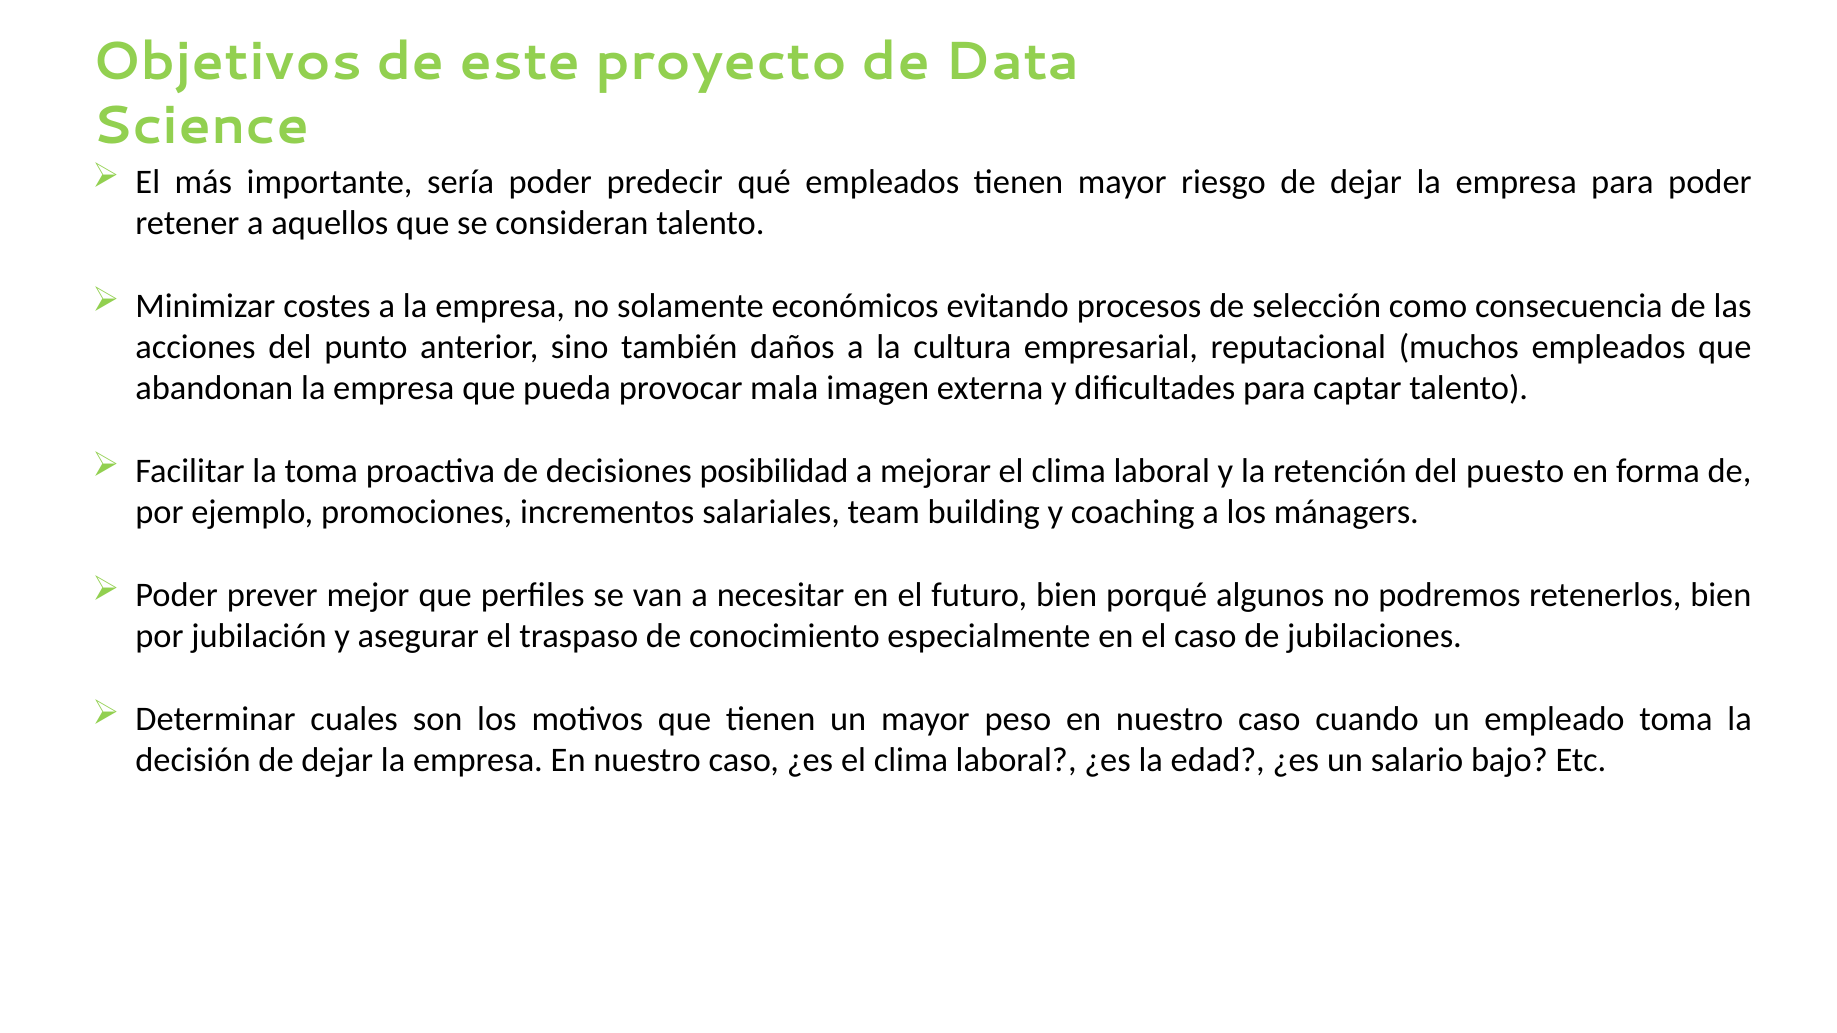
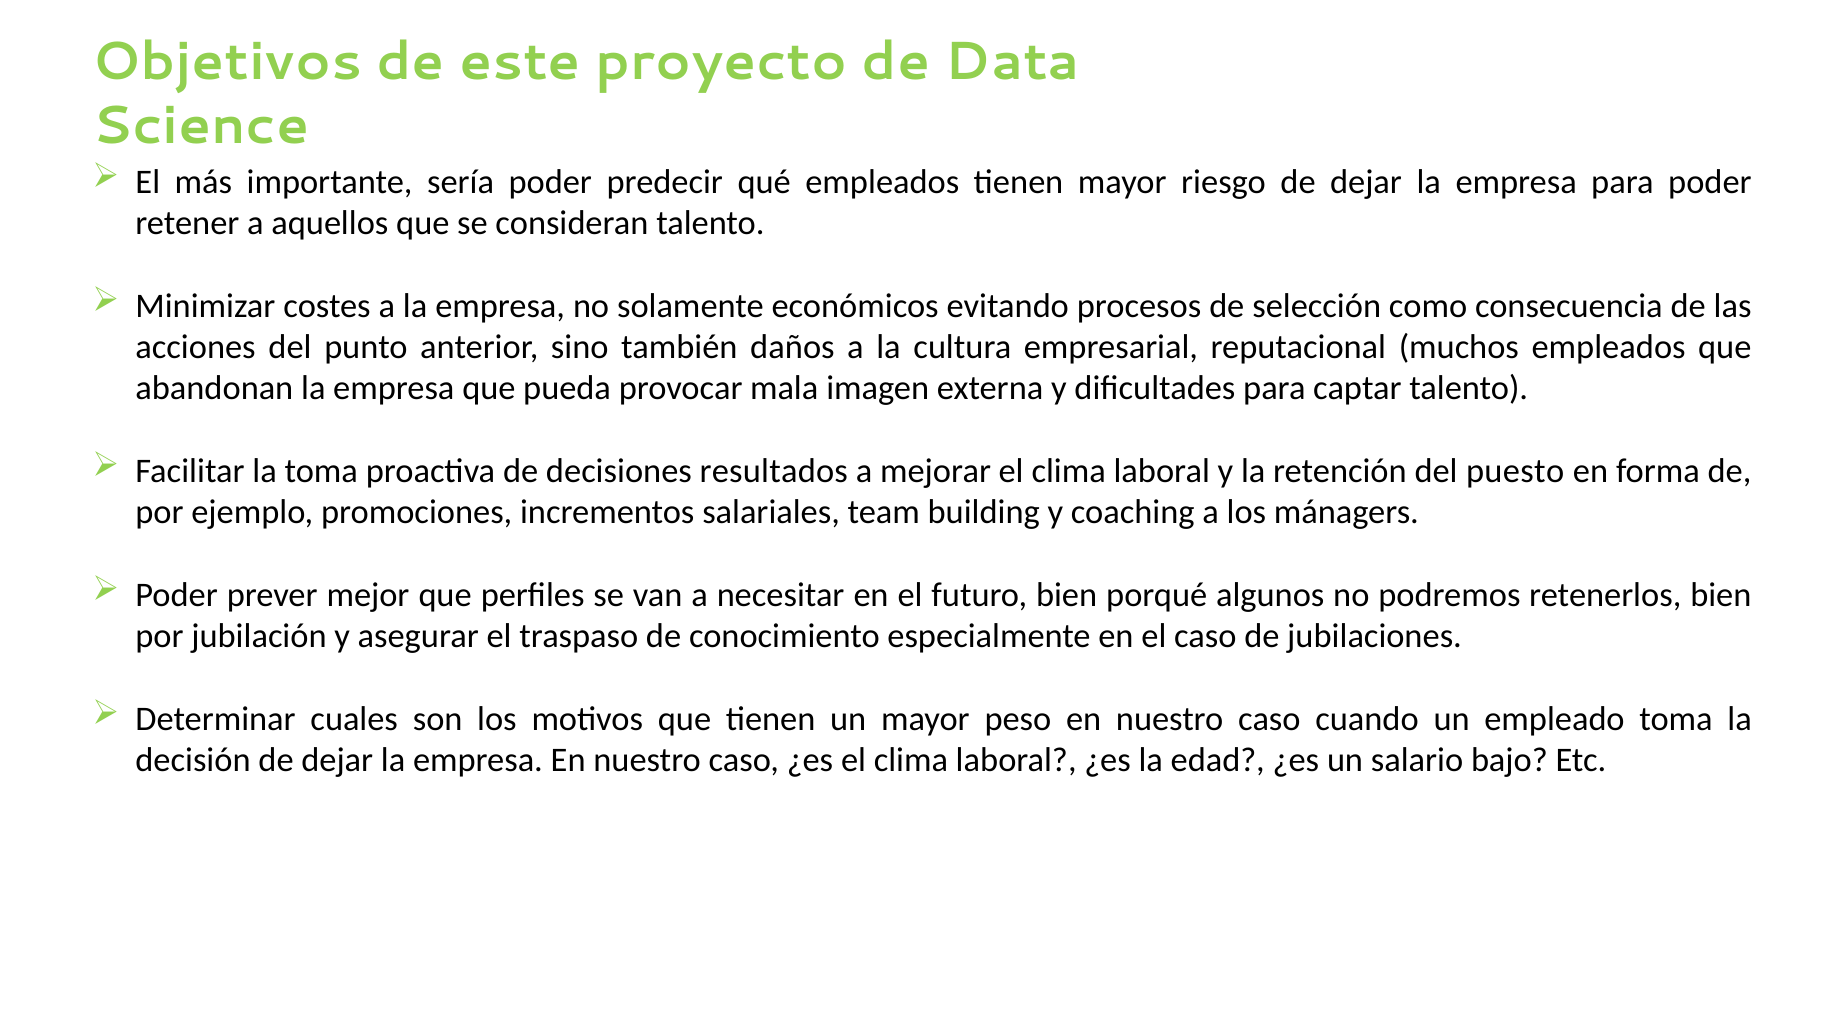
posibilidad: posibilidad -> resultados
